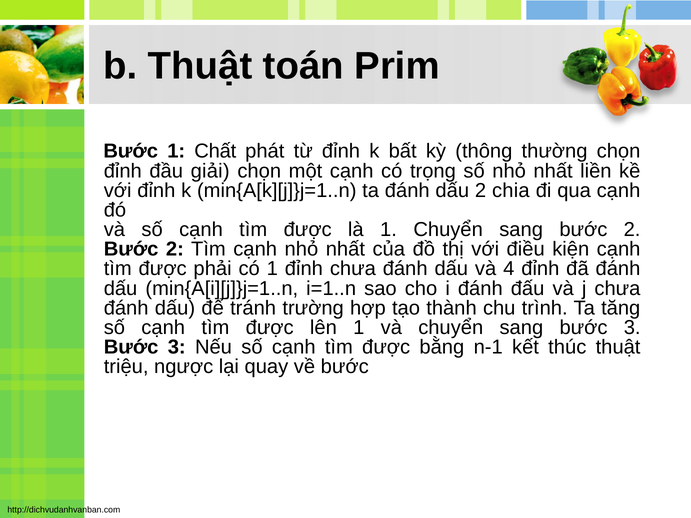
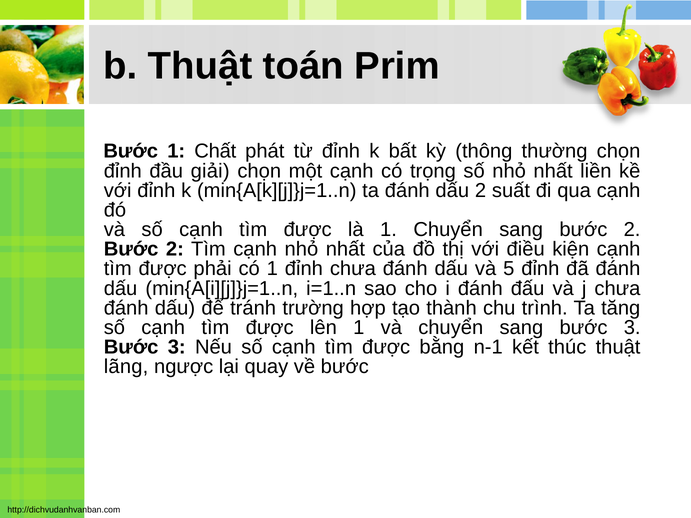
chia: chia -> suất
4: 4 -> 5
triệu: triệu -> lãng
